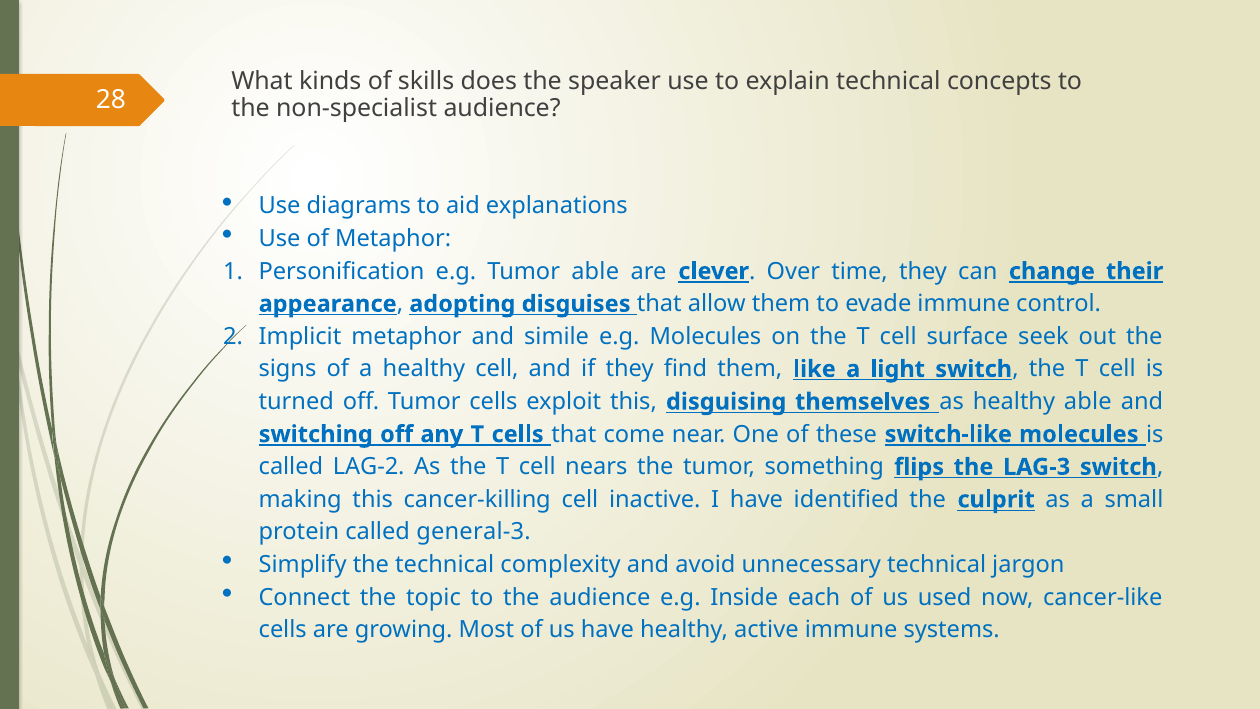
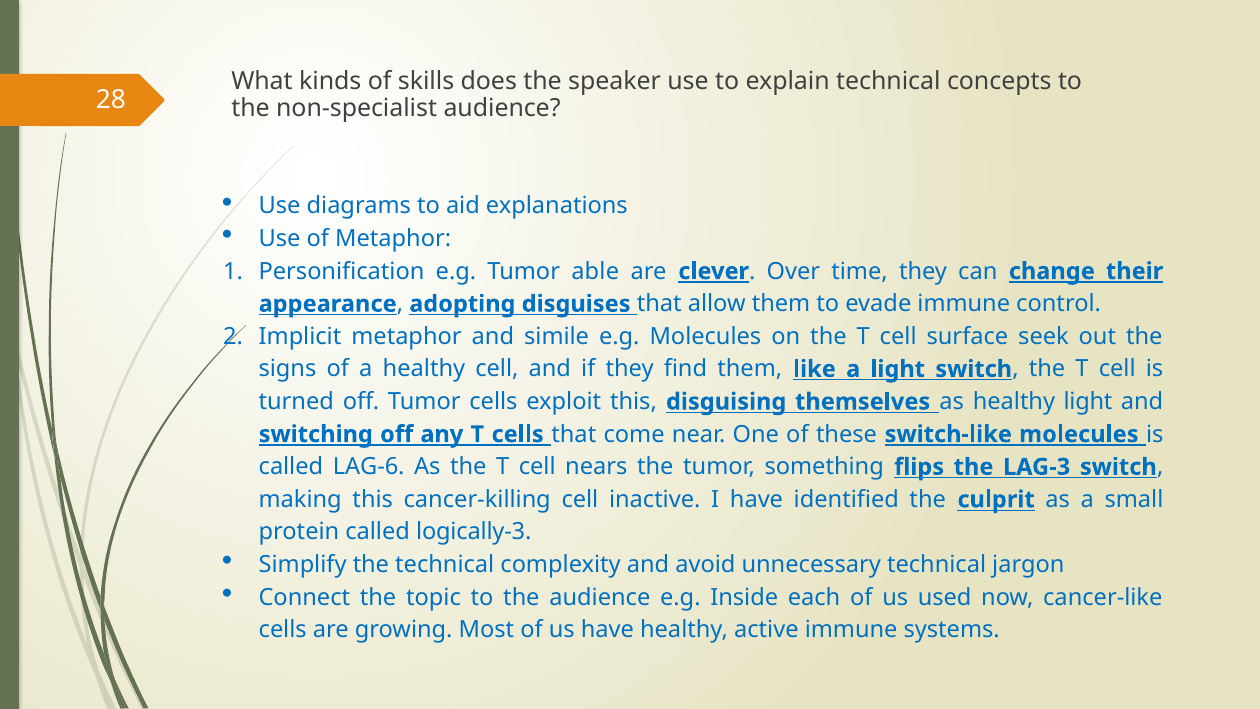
healthy able: able -> light
LAG-2: LAG-2 -> LAG-6
general-3: general-3 -> logically-3
